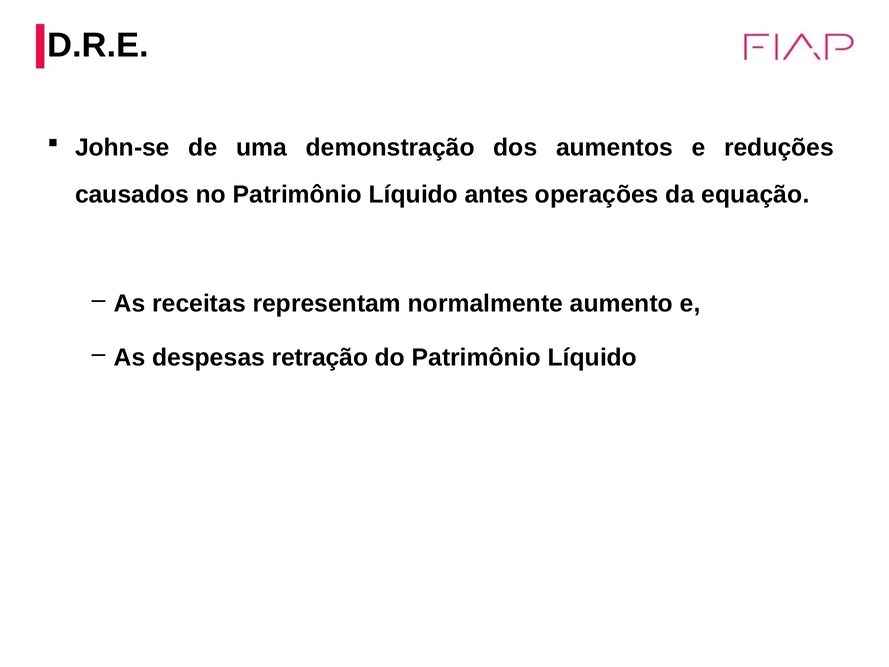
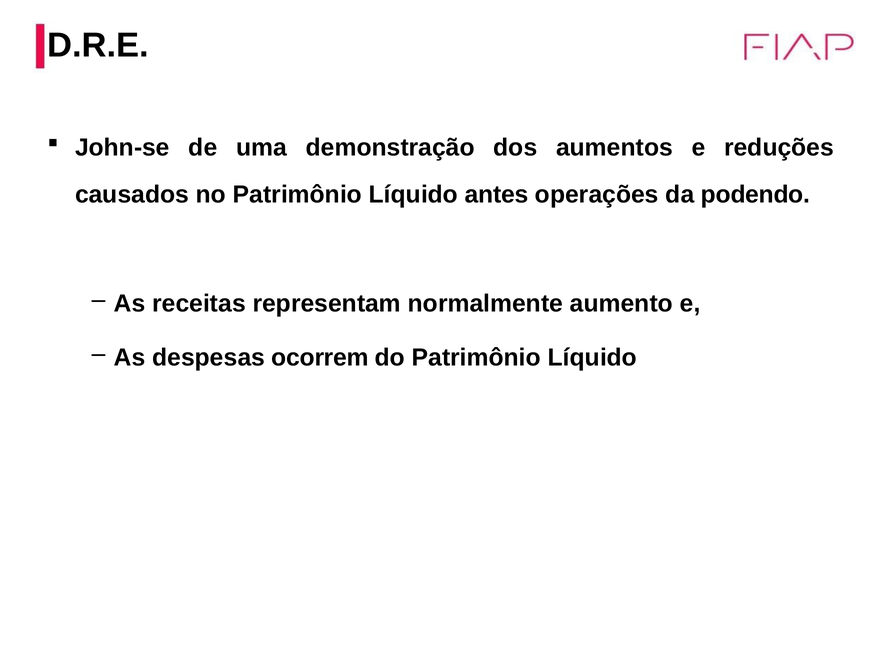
equação: equação -> podendo
retração: retração -> ocorrem
